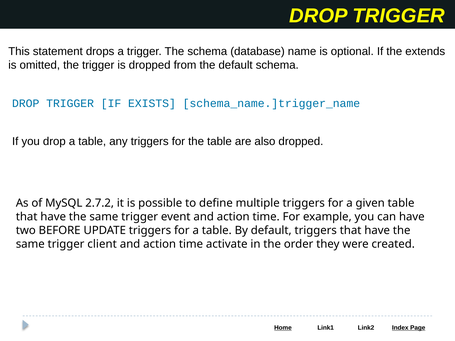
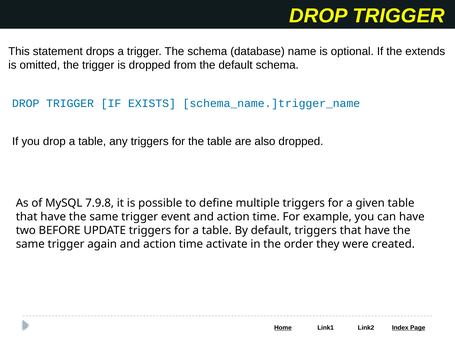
2.7.2: 2.7.2 -> 7.9.8
client: client -> again
